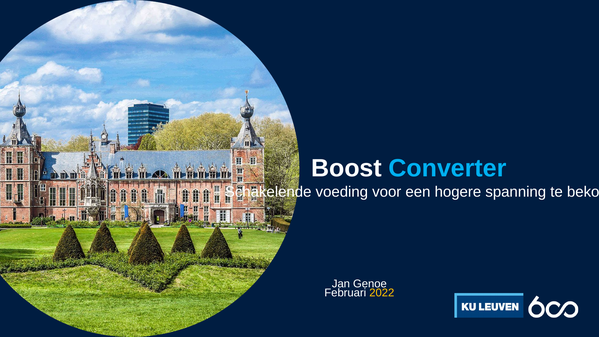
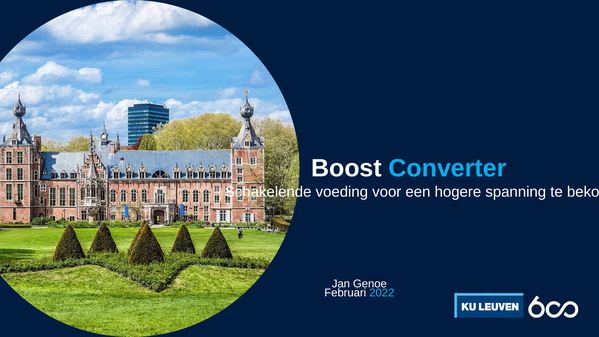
2022 colour: yellow -> light blue
